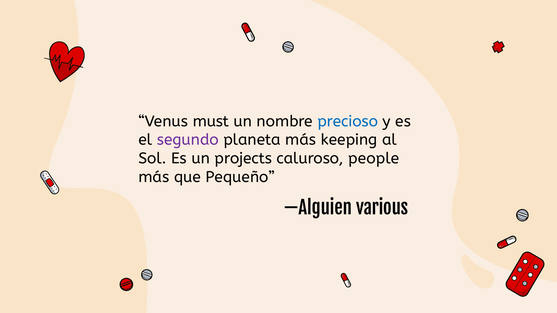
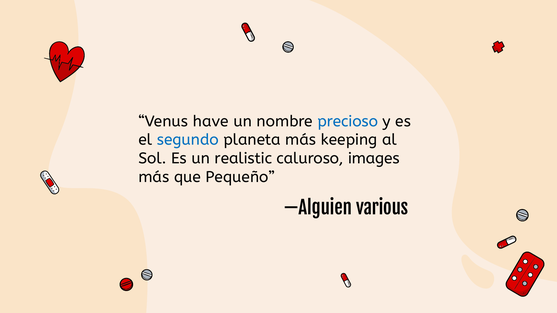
must: must -> have
segundo colour: purple -> blue
projects: projects -> realistic
people: people -> images
